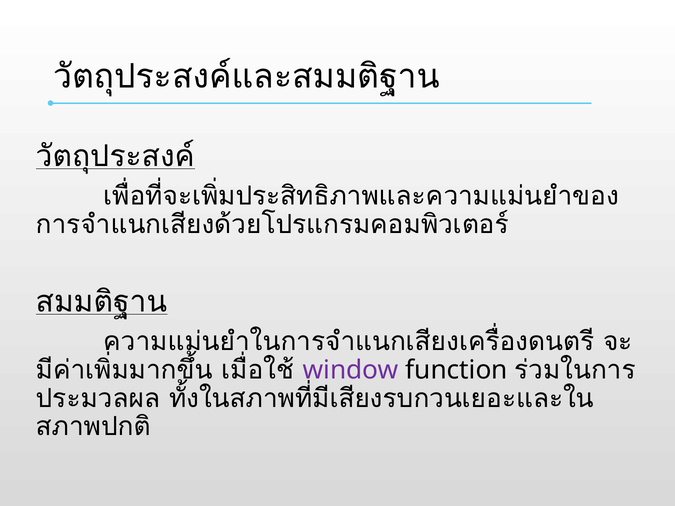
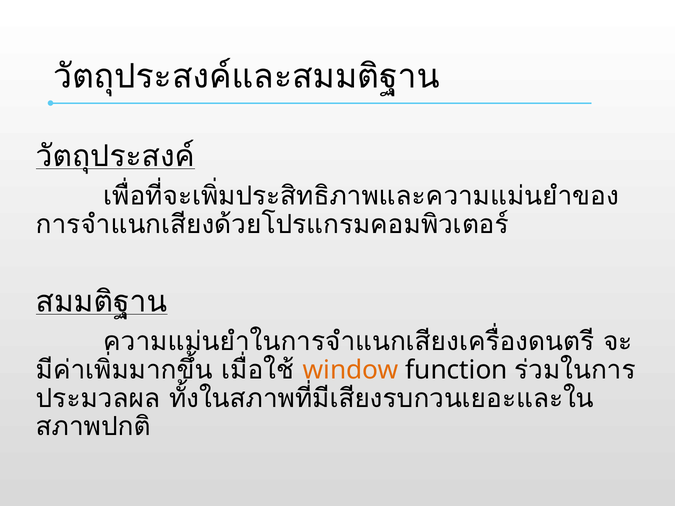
window colour: purple -> orange
